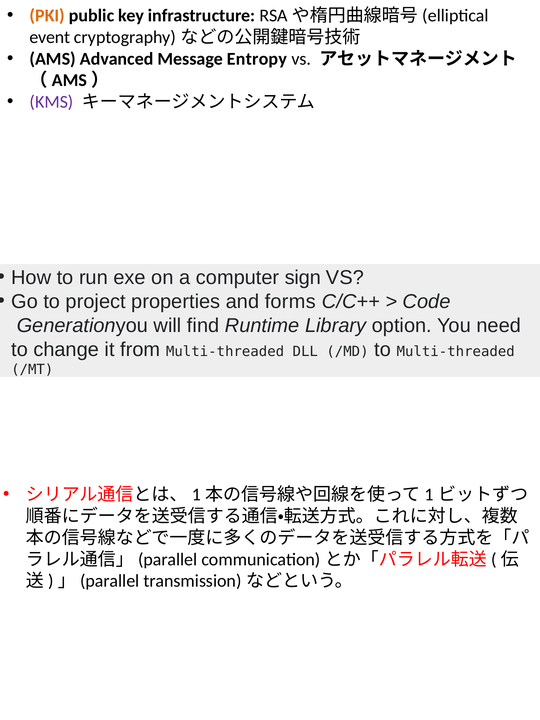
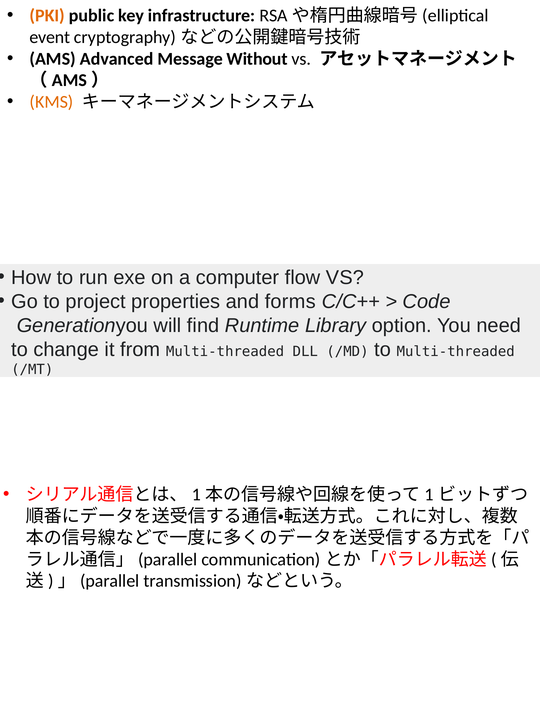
Entropy: Entropy -> Without
KMS colour: purple -> orange
sign: sign -> flow
